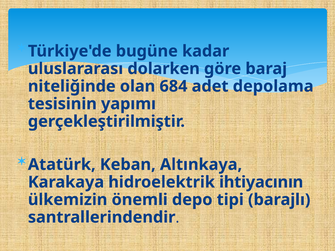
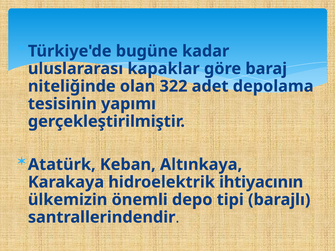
dolarken: dolarken -> kapaklar
684: 684 -> 322
